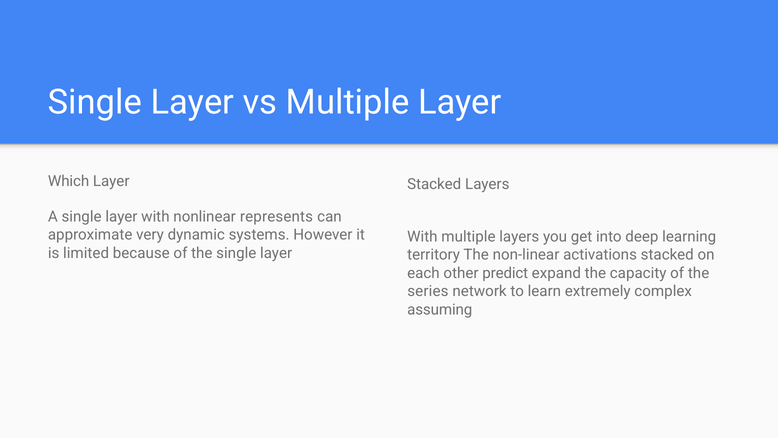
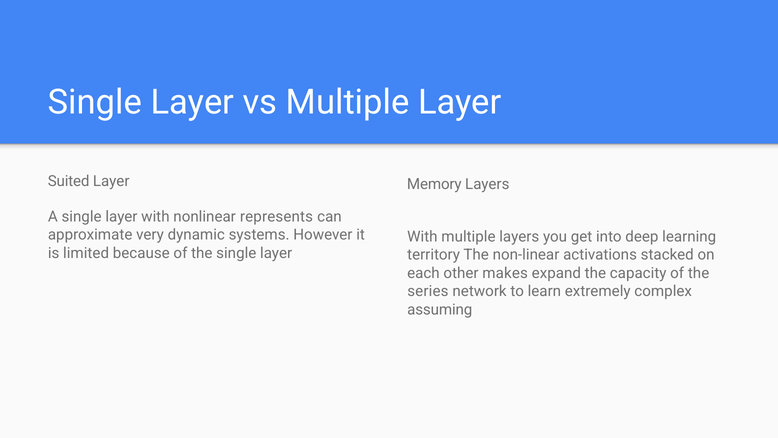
Which: Which -> Suited
Stacked at (434, 184): Stacked -> Memory
predict: predict -> makes
